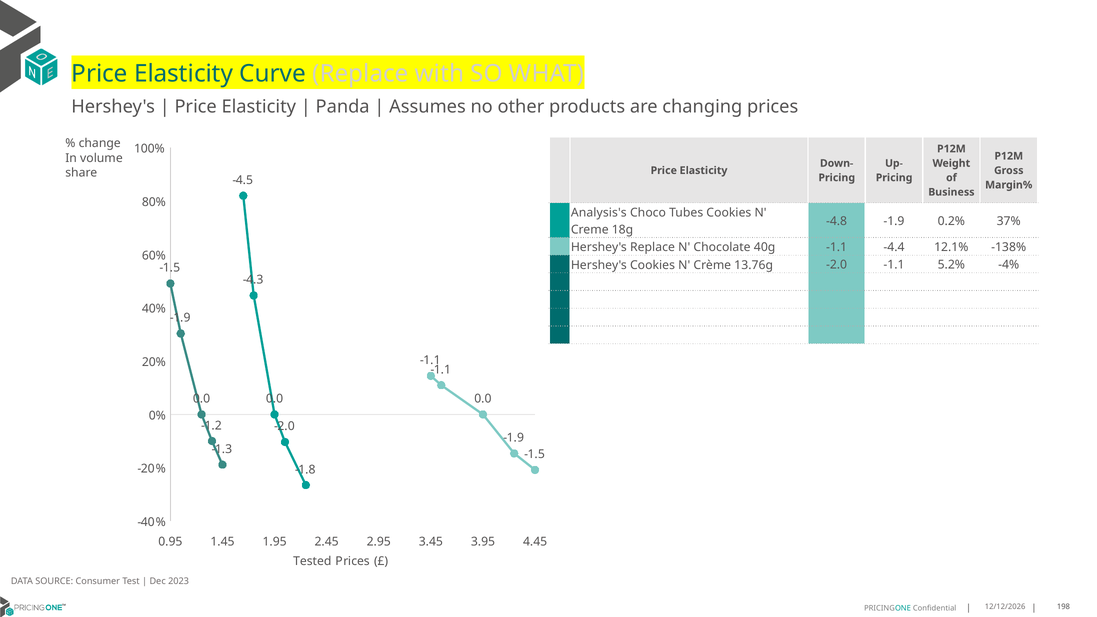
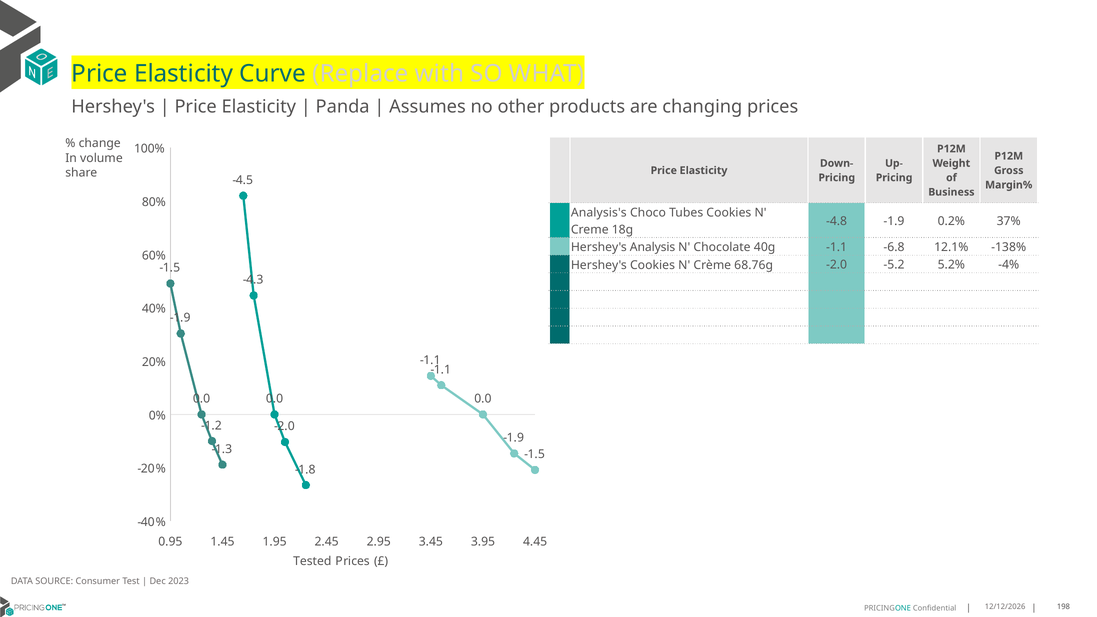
Hershey's Replace: Replace -> Analysis
-4.4: -4.4 -> -6.8
13.76g: 13.76g -> 68.76g
-2.0 -1.1: -1.1 -> -5.2
